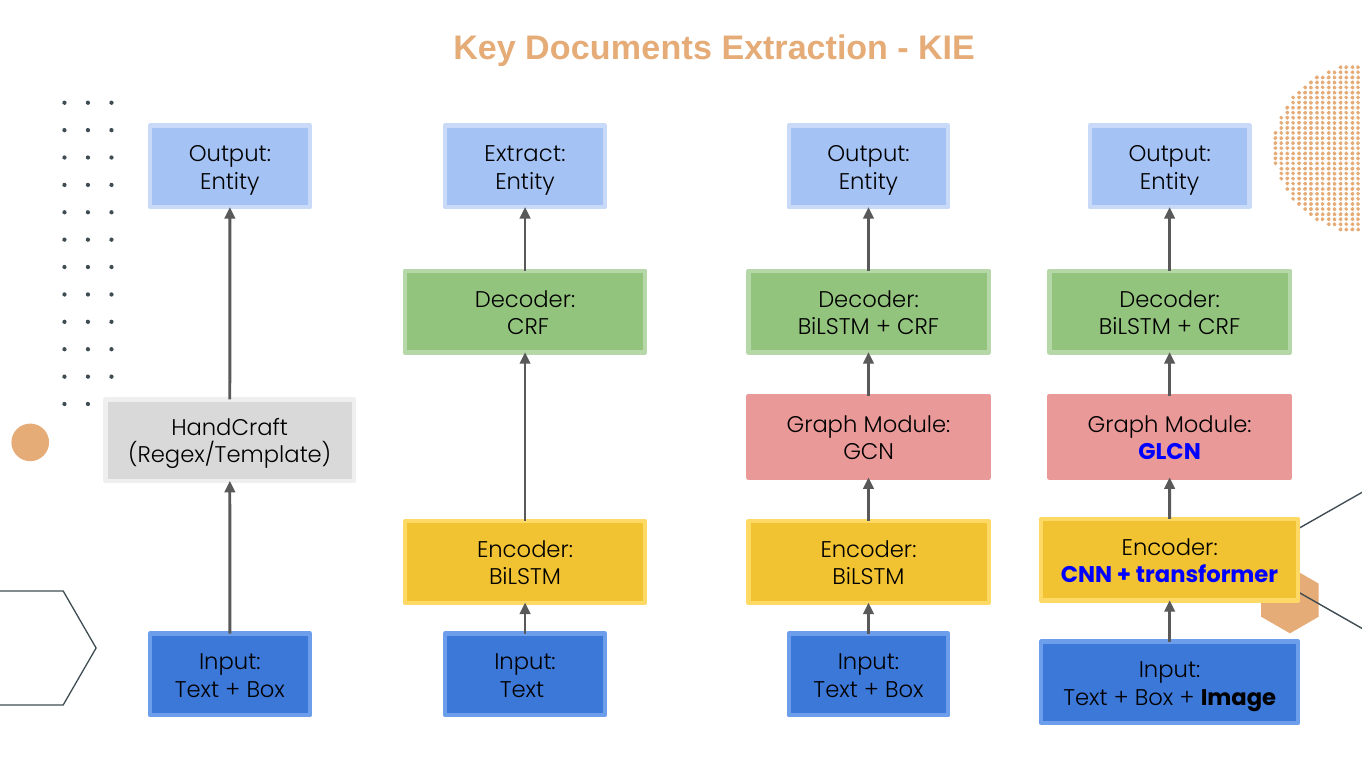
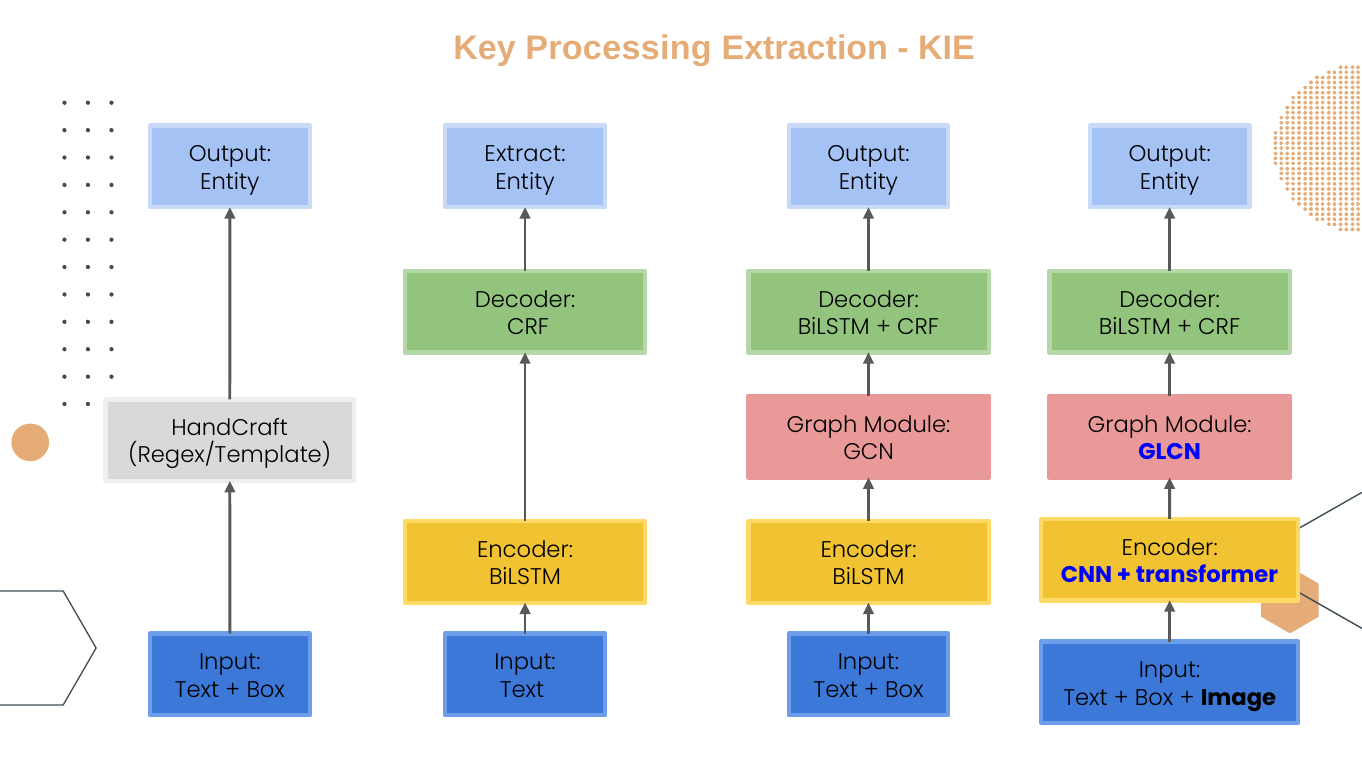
Documents: Documents -> Processing
